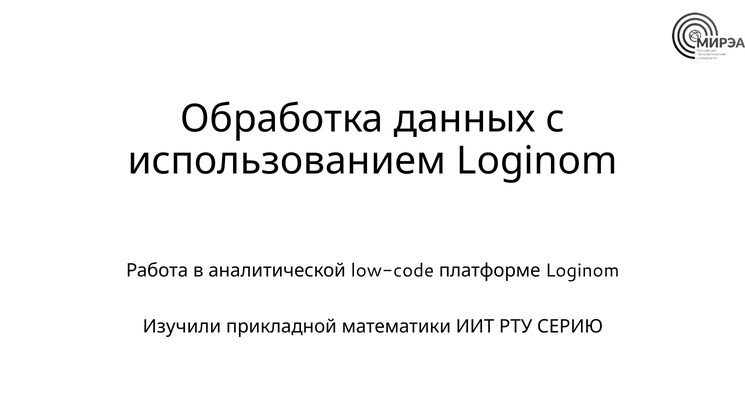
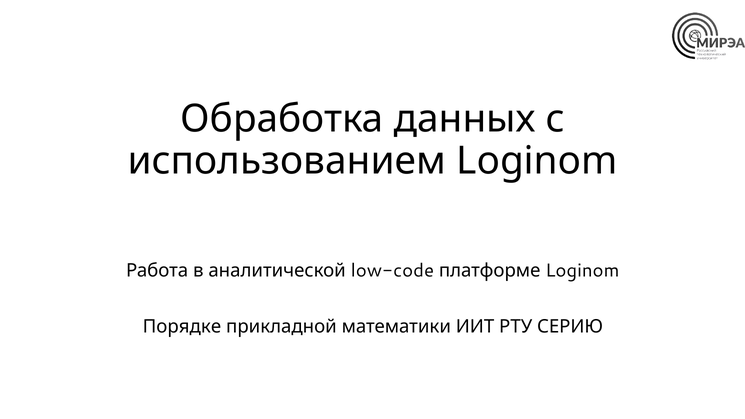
Изучили: Изучили -> Порядке
